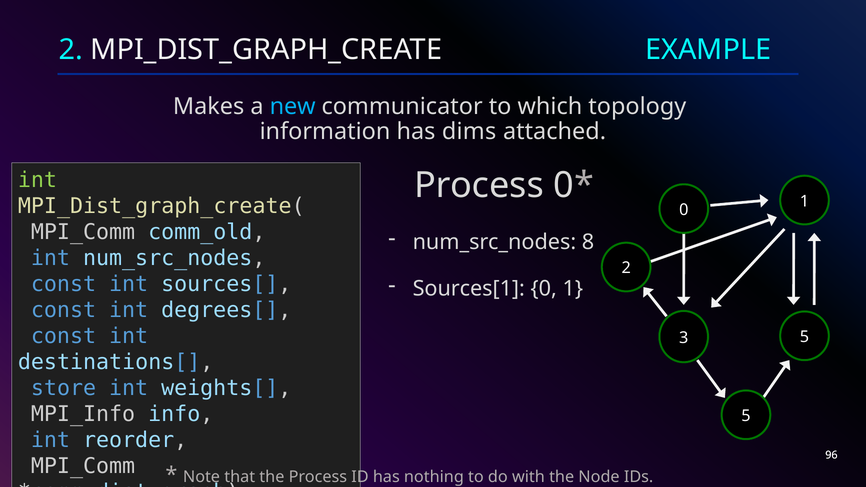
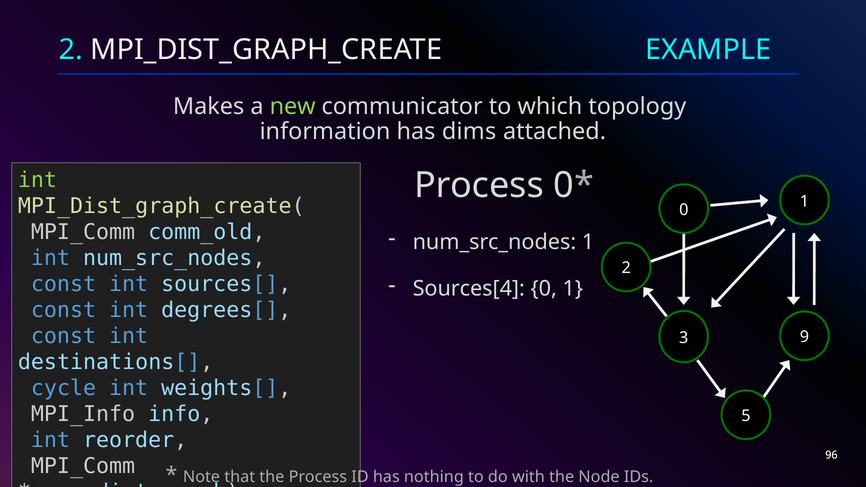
new colour: light blue -> light green
num_src_nodes 8: 8 -> 1
Sources[1: Sources[1 -> Sources[4
3 5: 5 -> 9
store: store -> cycle
